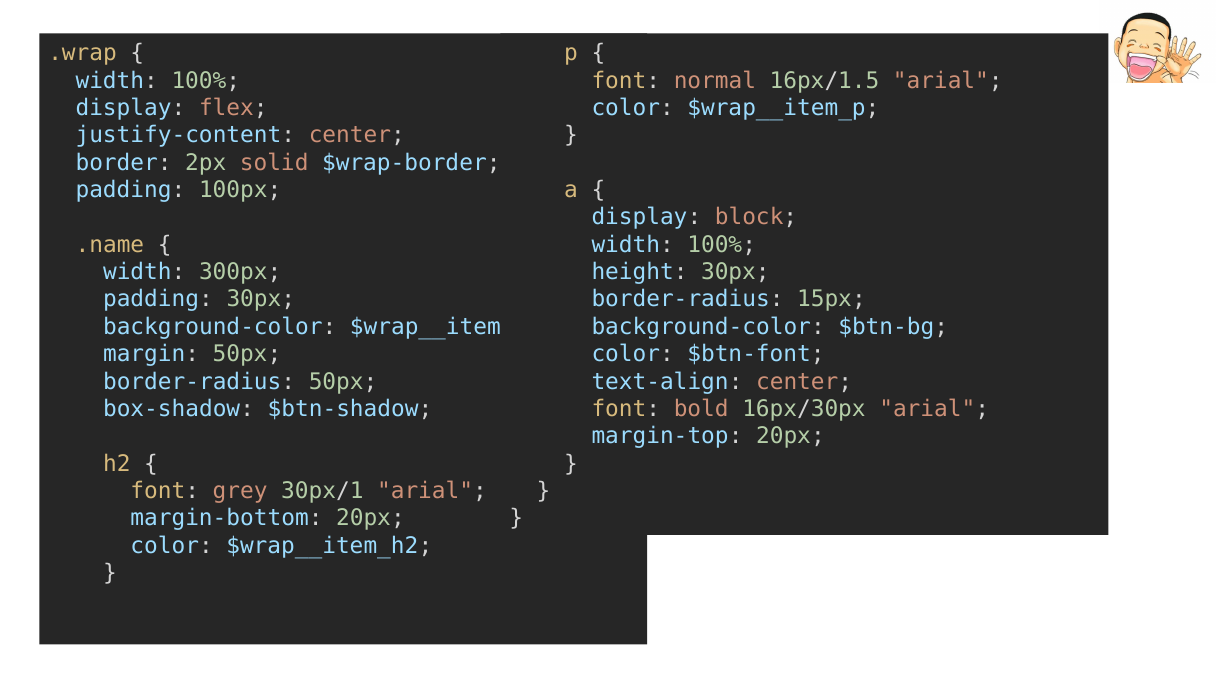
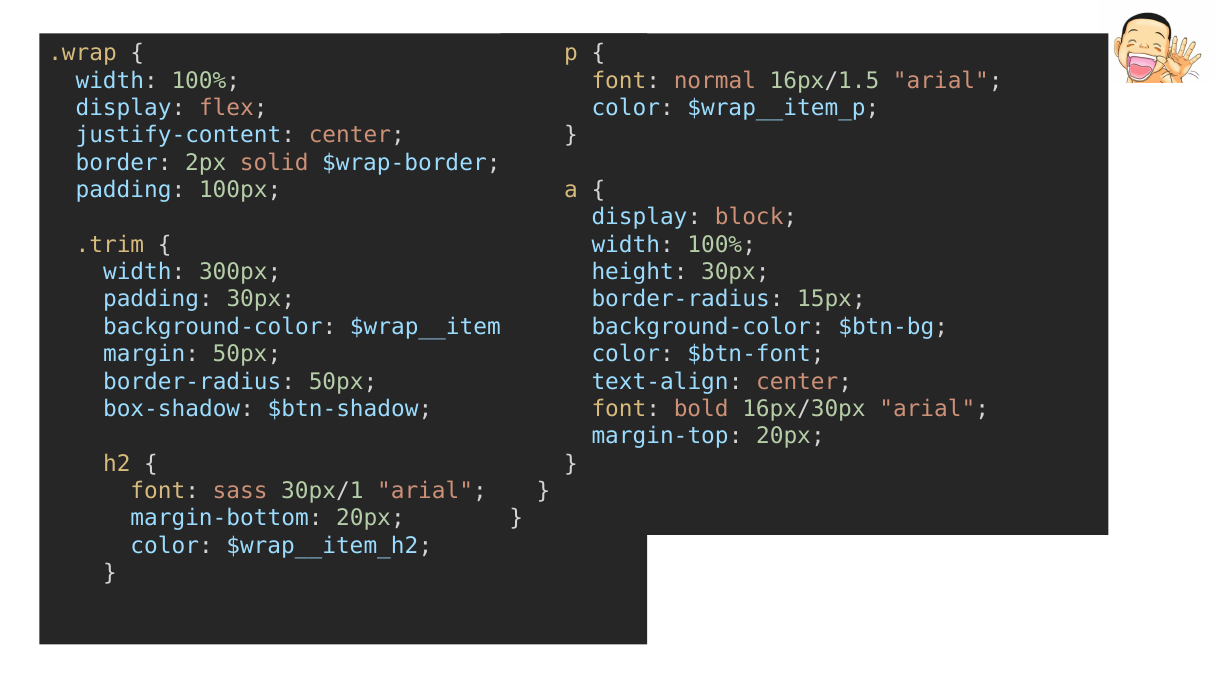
.name: .name -> .trim
grey: grey -> sass
